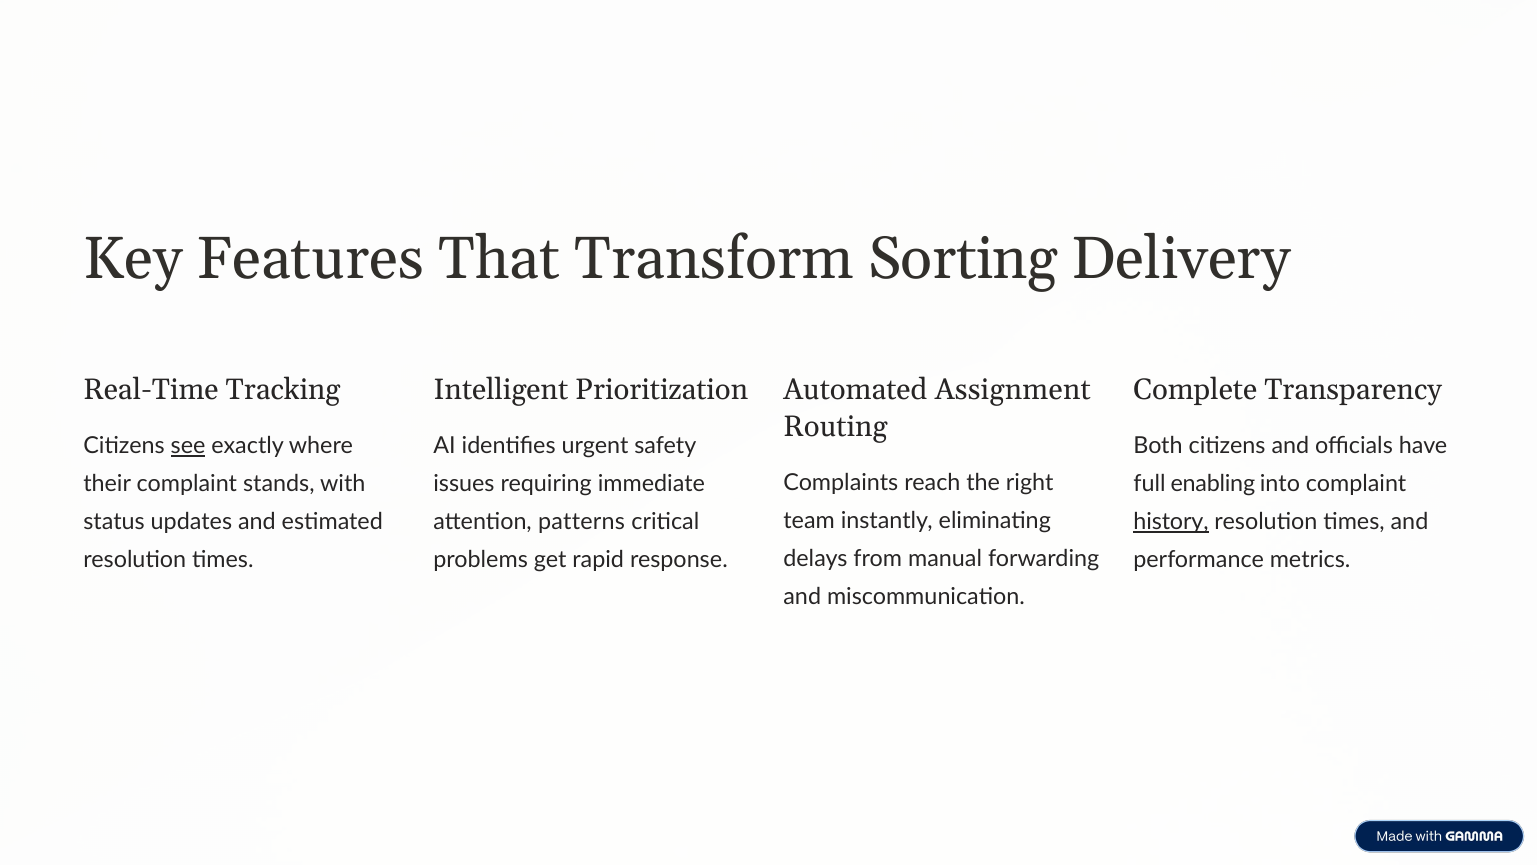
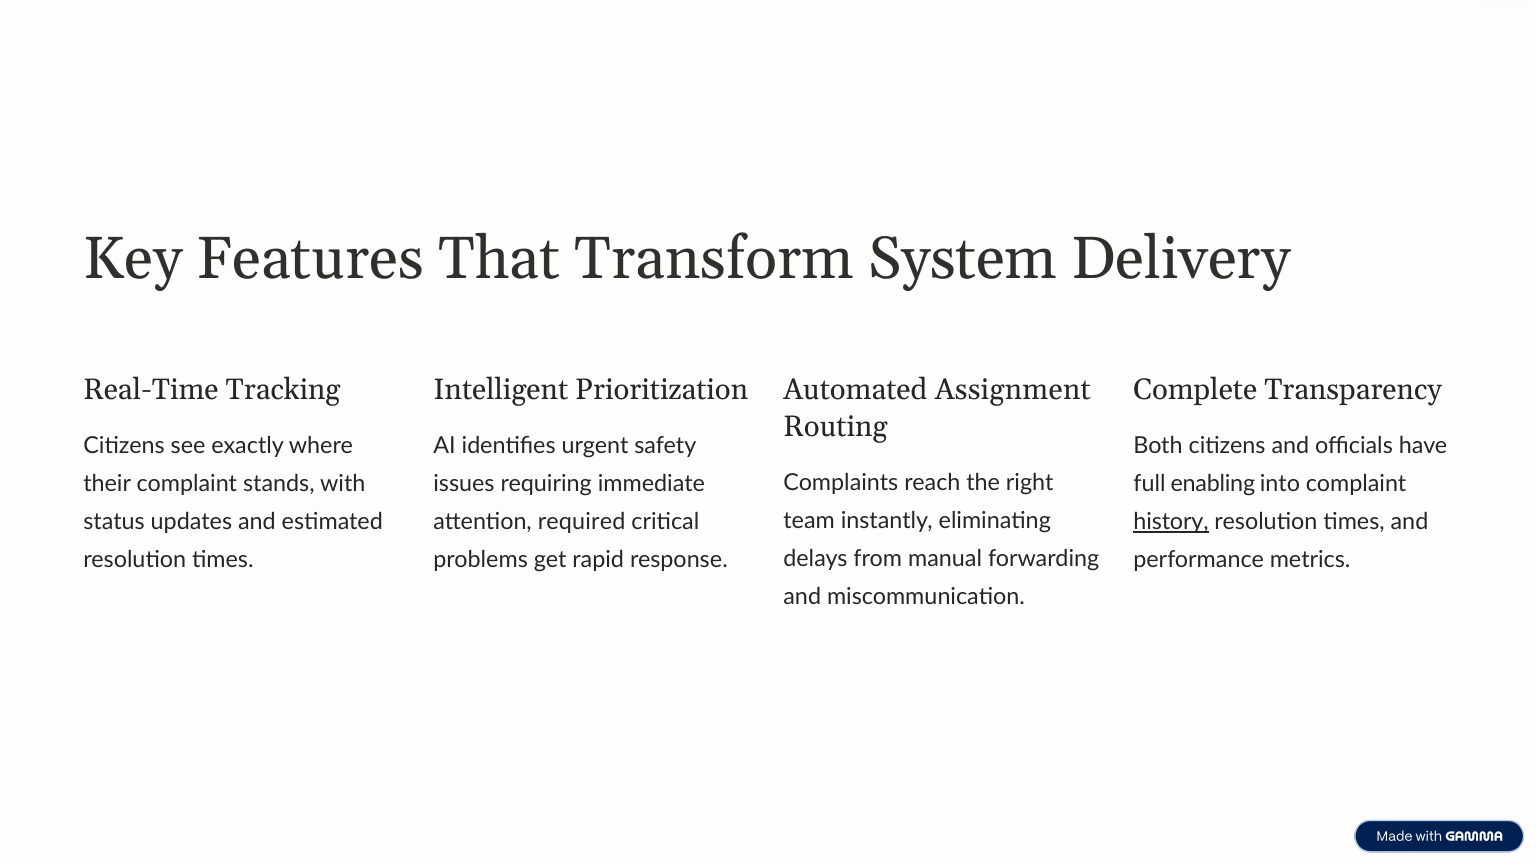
Sorting: Sorting -> System
see underline: present -> none
patterns: patterns -> required
